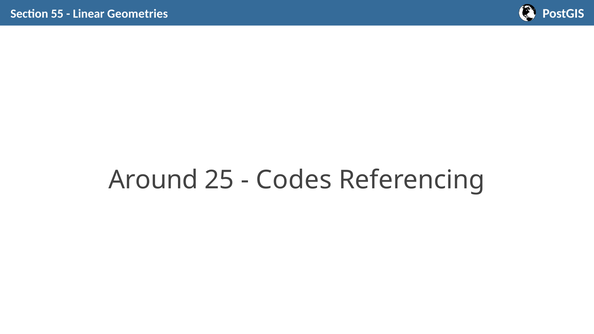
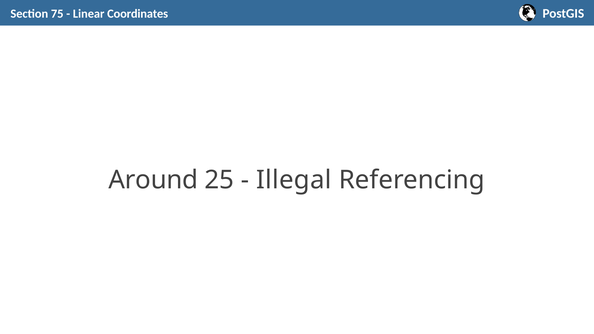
55: 55 -> 75
Geometries: Geometries -> Coordinates
Codes: Codes -> Illegal
